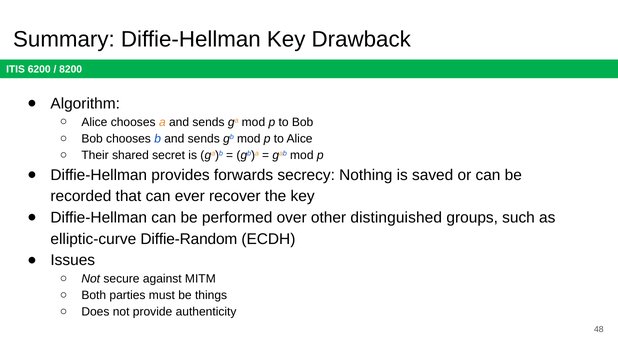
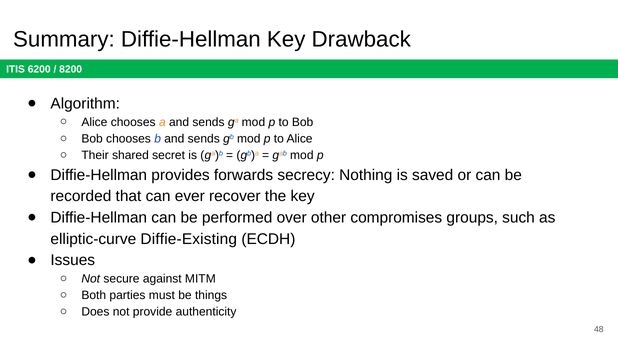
distinguished: distinguished -> compromises
Diffie-Random: Diffie-Random -> Diffie-Existing
